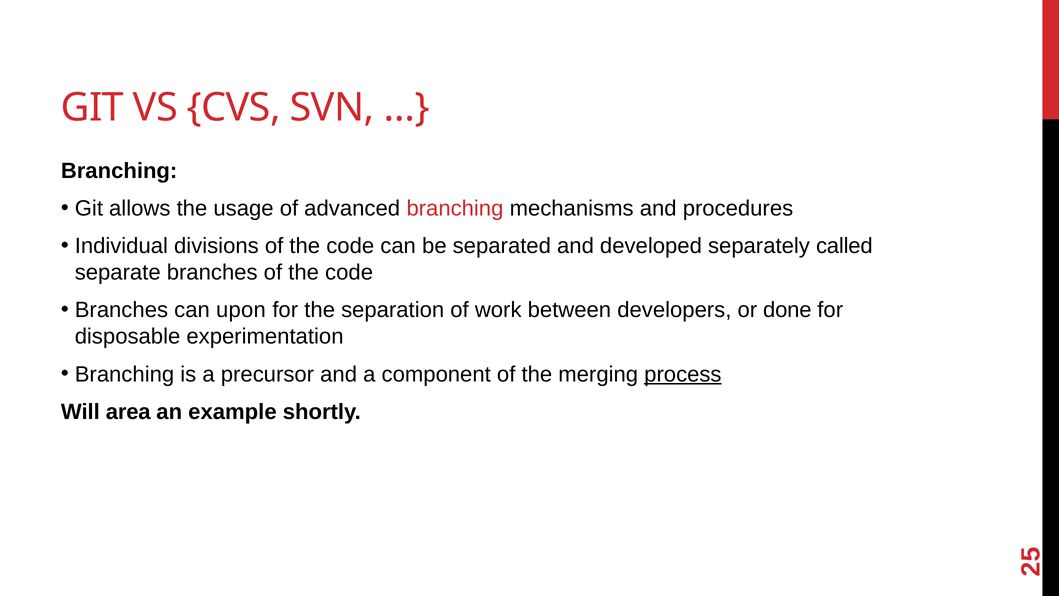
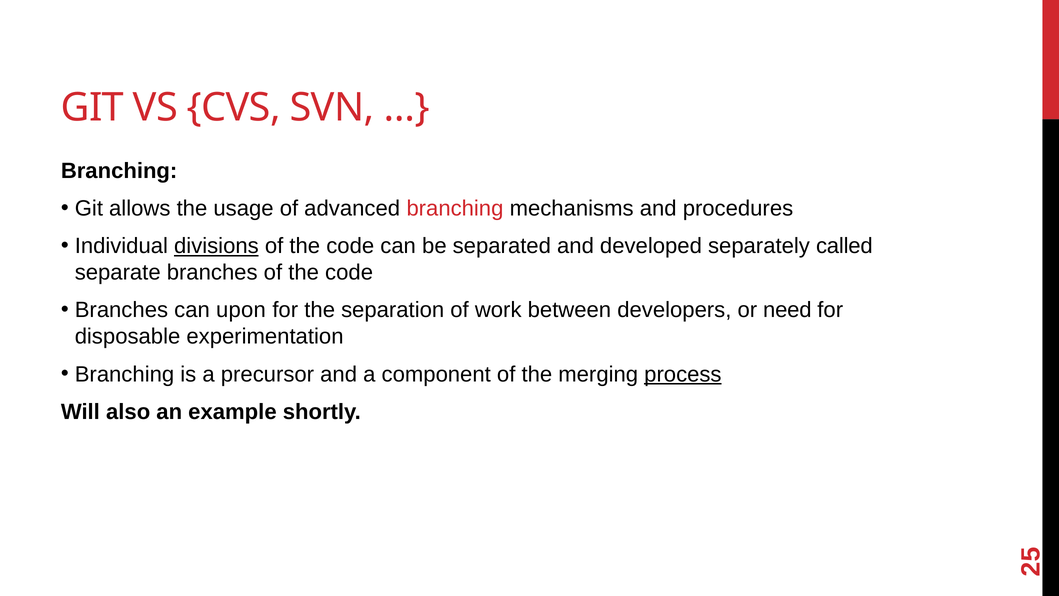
divisions underline: none -> present
done: done -> need
area: area -> also
